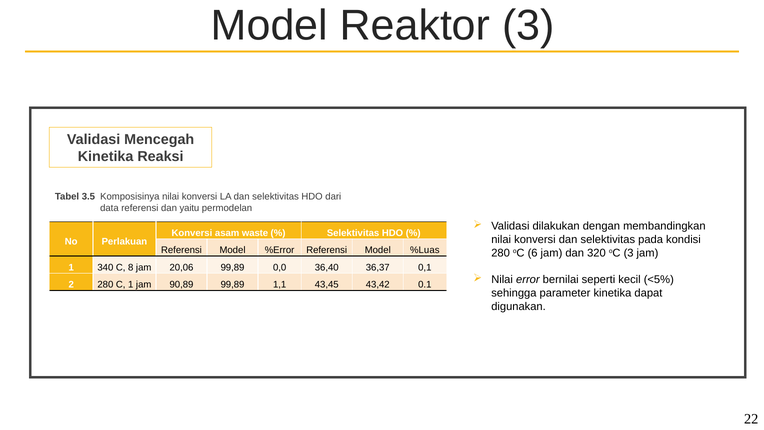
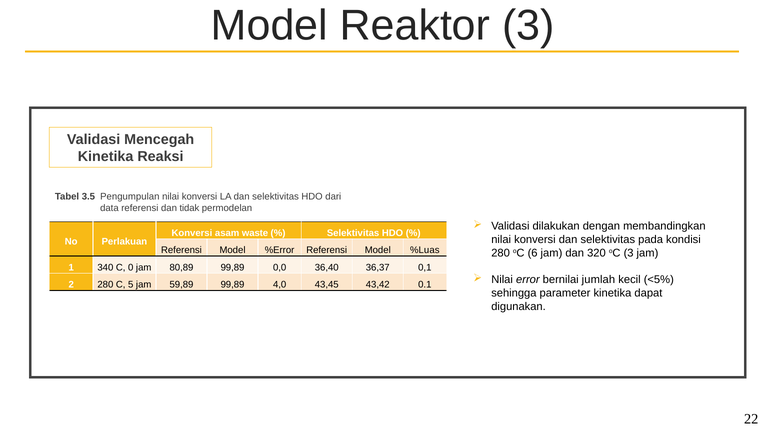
Komposisinya: Komposisinya -> Pengumpulan
yaitu: yaitu -> tidak
8: 8 -> 0
20,06: 20,06 -> 80,89
seperti: seperti -> jumlah
C 1: 1 -> 5
90,89: 90,89 -> 59,89
1,1: 1,1 -> 4,0
